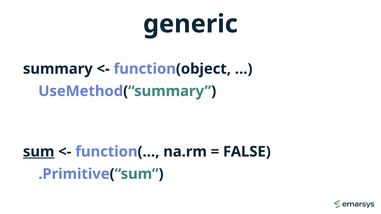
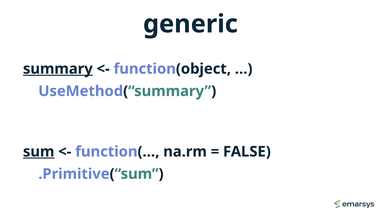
summary underline: none -> present
